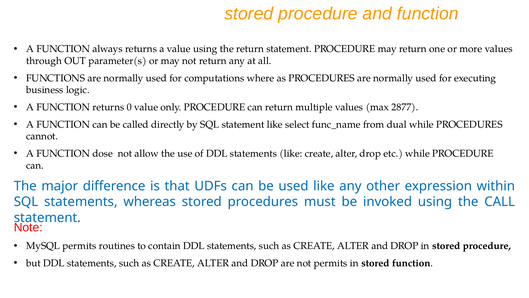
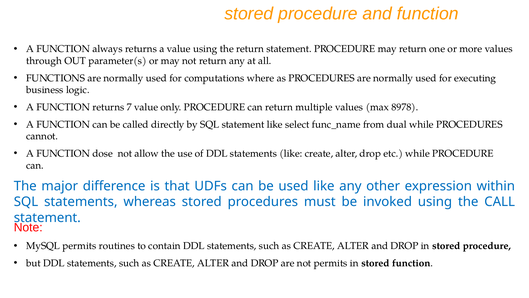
0: 0 -> 7
2877: 2877 -> 8978
